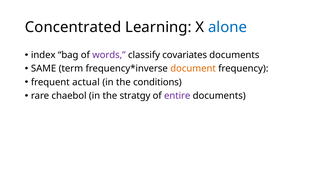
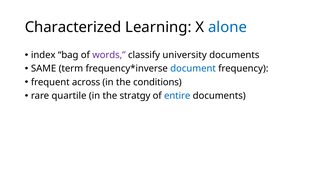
Concentrated: Concentrated -> Characterized
covariates: covariates -> university
document colour: orange -> blue
actual: actual -> across
chaebol: chaebol -> quartile
entire colour: purple -> blue
